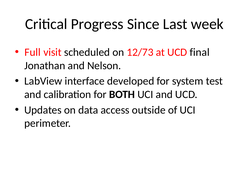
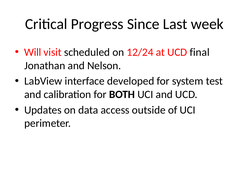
Full: Full -> Will
12/73: 12/73 -> 12/24
